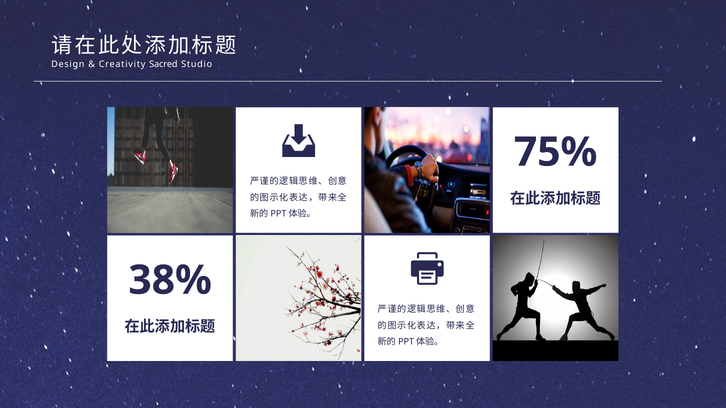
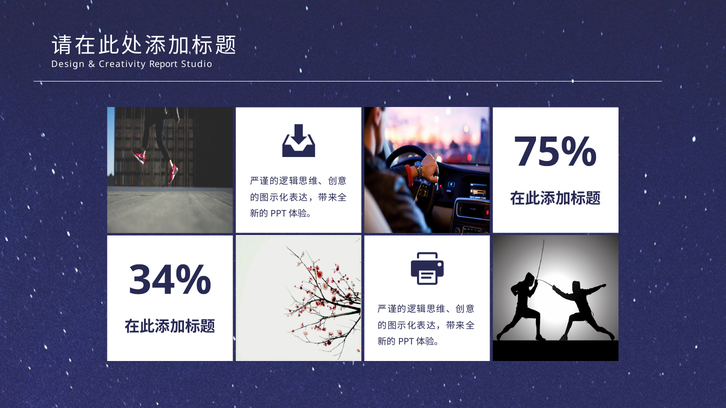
Sacred: Sacred -> Report
38%: 38% -> 34%
